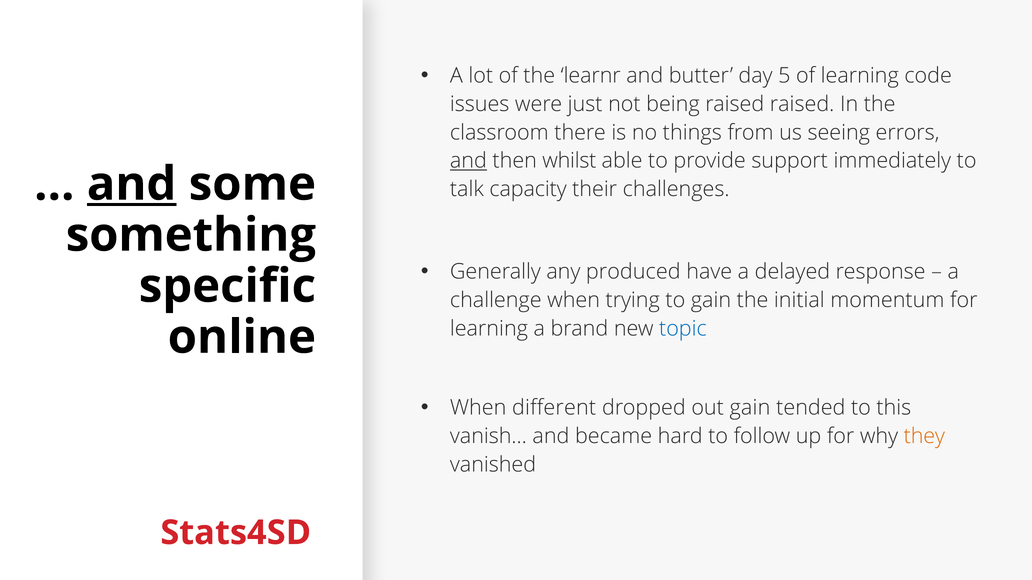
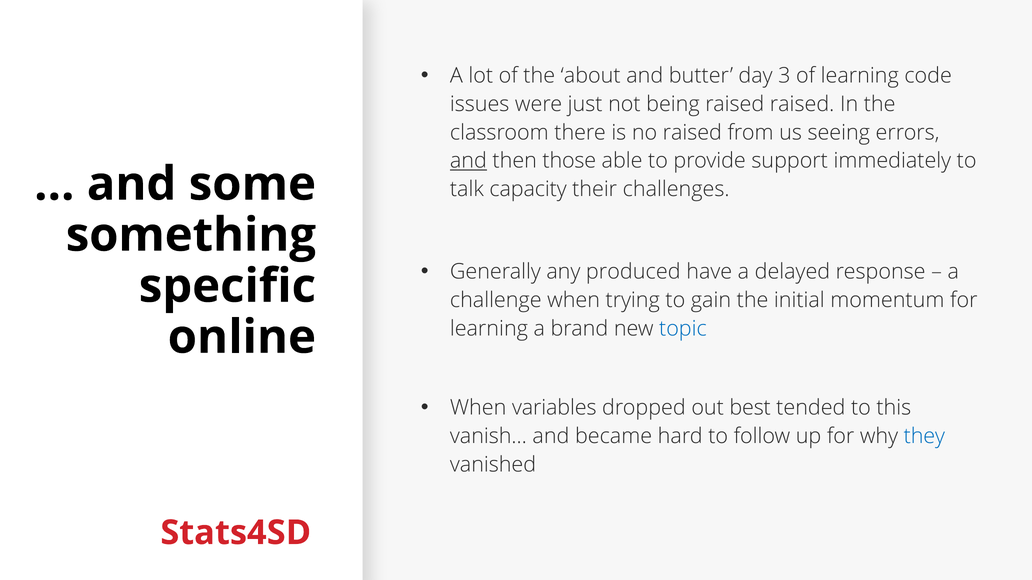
learnr: learnr -> about
5: 5 -> 3
no things: things -> raised
whilst: whilst -> those
and at (132, 184) underline: present -> none
different: different -> variables
out gain: gain -> best
they colour: orange -> blue
